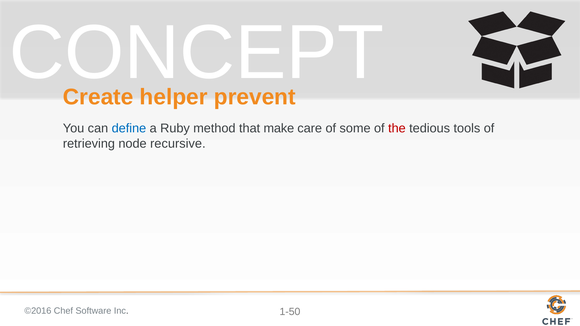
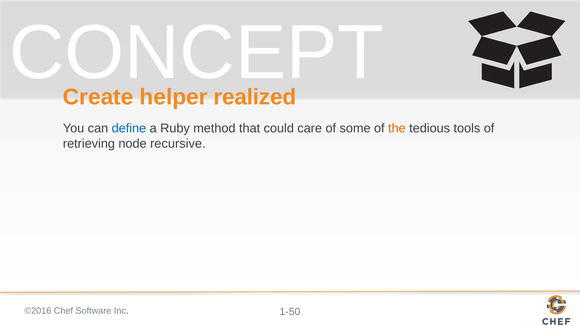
prevent: prevent -> realized
make: make -> could
the colour: red -> orange
